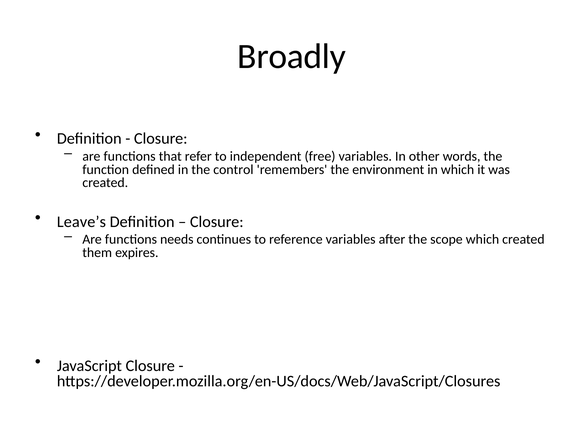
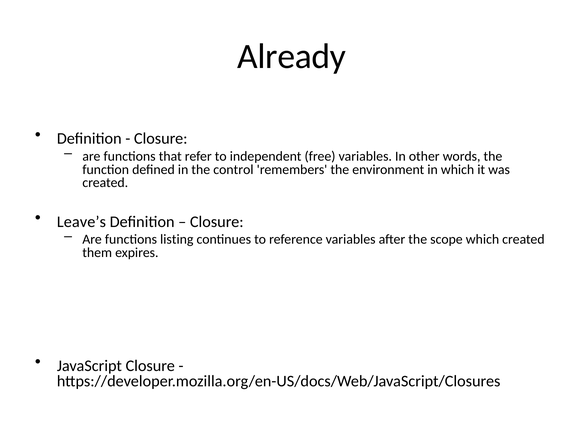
Broadly: Broadly -> Already
needs: needs -> listing
